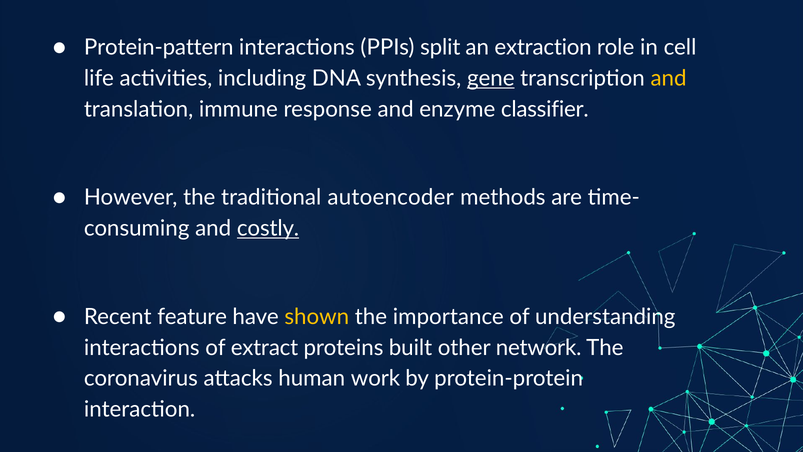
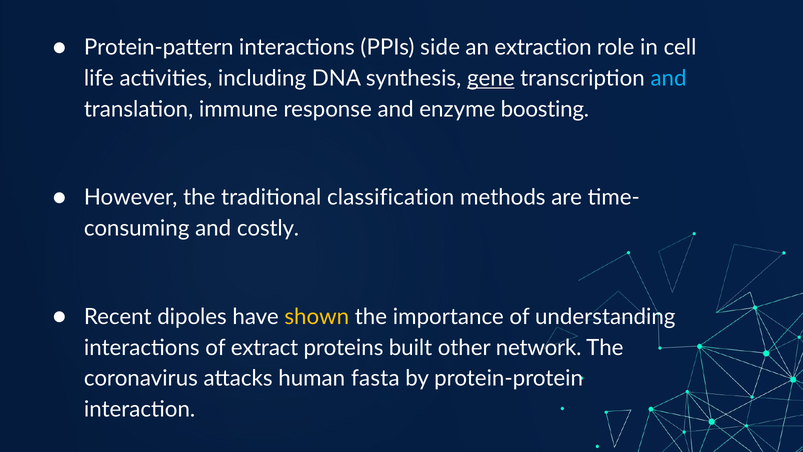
split: split -> side
and at (669, 78) colour: yellow -> light blue
classifier: classifier -> boosting
autoencoder: autoencoder -> classification
costly underline: present -> none
feature: feature -> dipoles
work: work -> fasta
